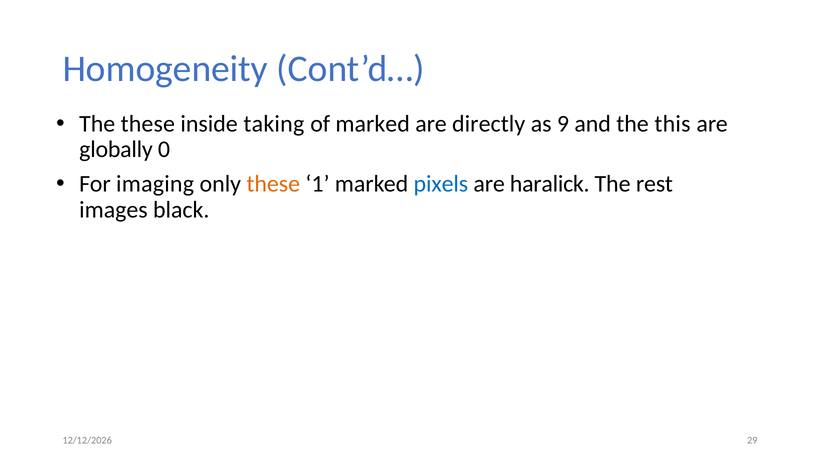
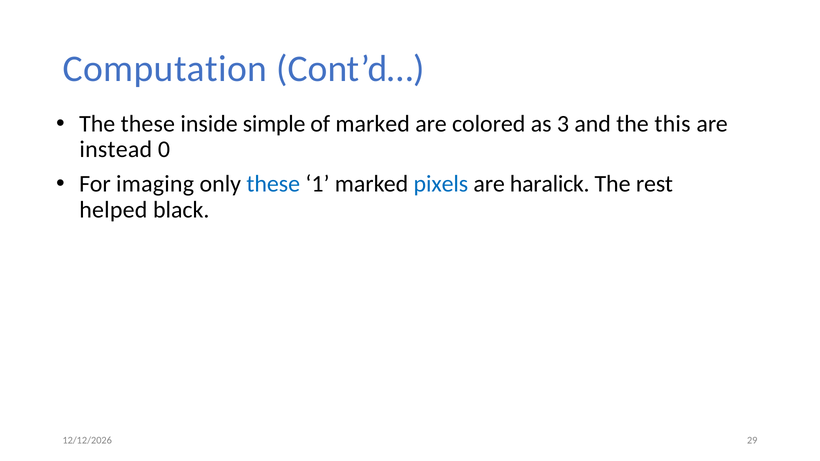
Homogeneity: Homogeneity -> Computation
taking: taking -> simple
directly: directly -> colored
9: 9 -> 3
globally: globally -> instead
these at (273, 184) colour: orange -> blue
images: images -> helped
